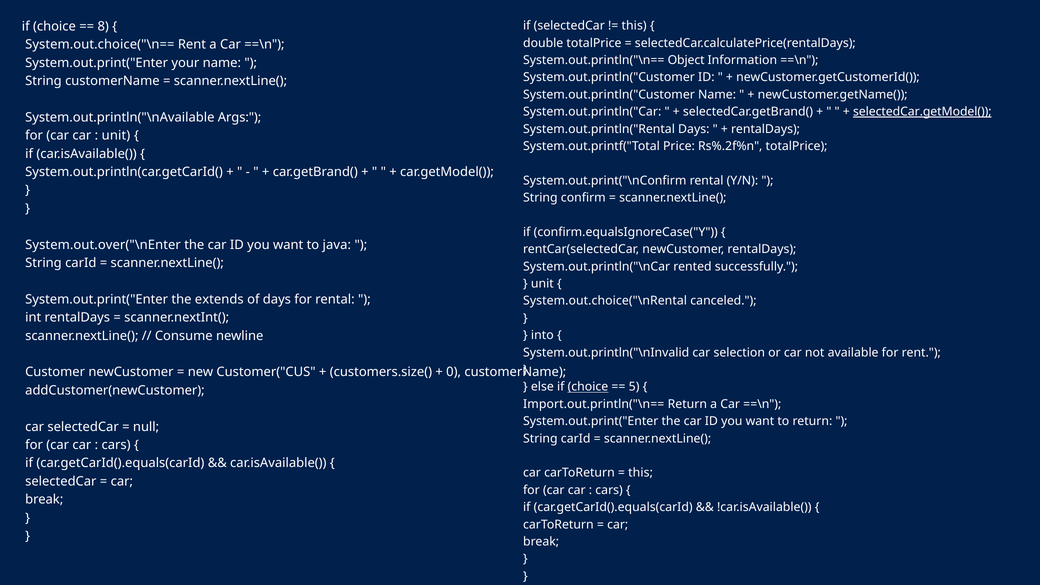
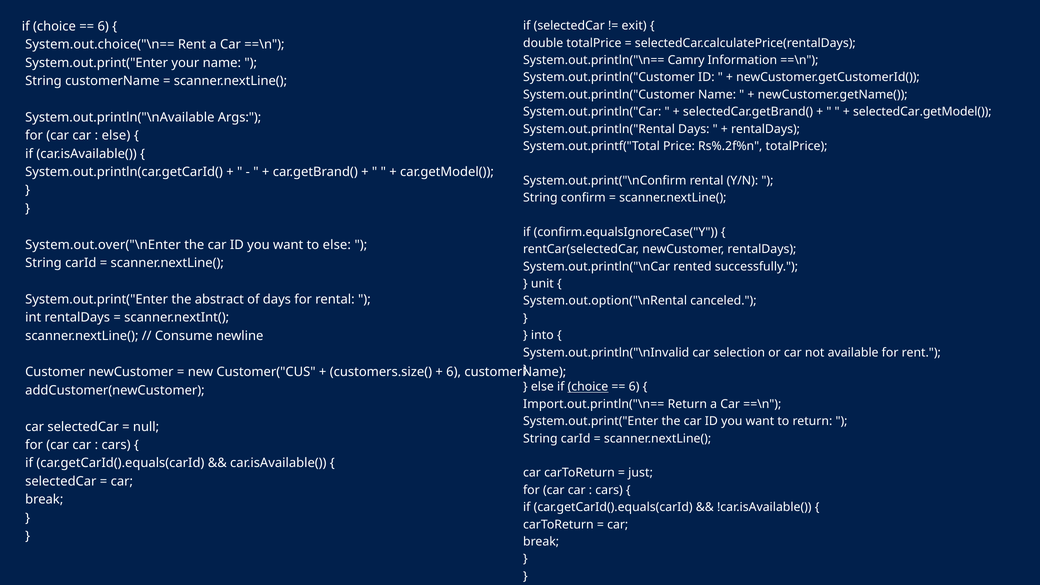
this at (634, 26): this -> exit
8 at (103, 26): 8 -> 6
Object: Object -> Camry
selectedCar.getModel( underline: present -> none
unit at (116, 136): unit -> else
to java: java -> else
extends: extends -> abstract
System.out.choice("\nRental: System.out.choice("\nRental -> System.out.option("\nRental
0 at (454, 372): 0 -> 6
5 at (634, 387): 5 -> 6
this at (641, 473): this -> just
